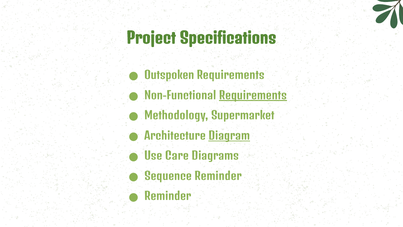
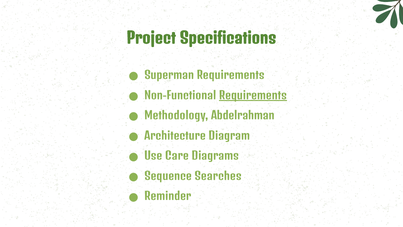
Outspoken: Outspoken -> Superman
Supermarket: Supermarket -> Abdelrahman
Diagram underline: present -> none
Sequence Reminder: Reminder -> Searches
